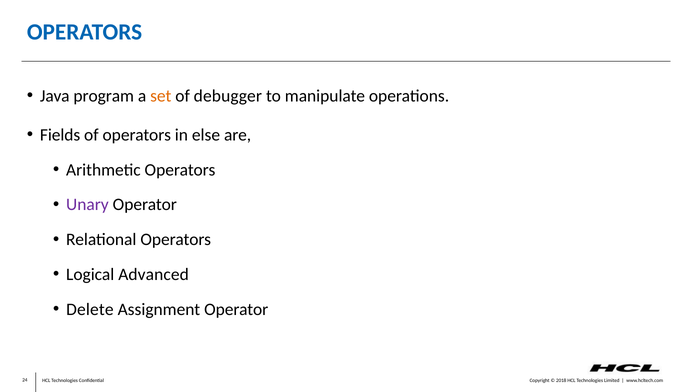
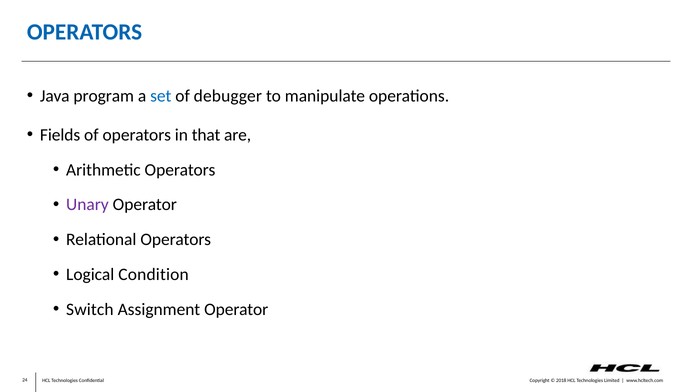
set colour: orange -> blue
else: else -> that
Advanced: Advanced -> Condition
Delete: Delete -> Switch
